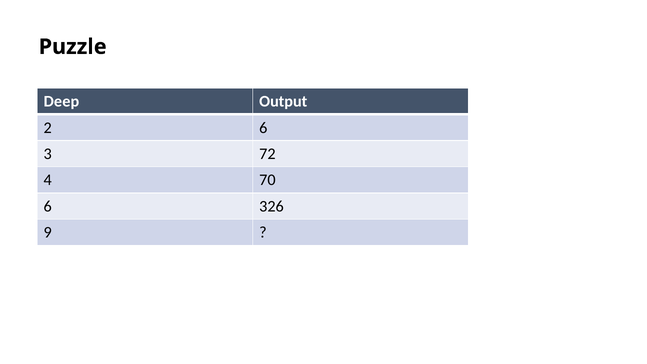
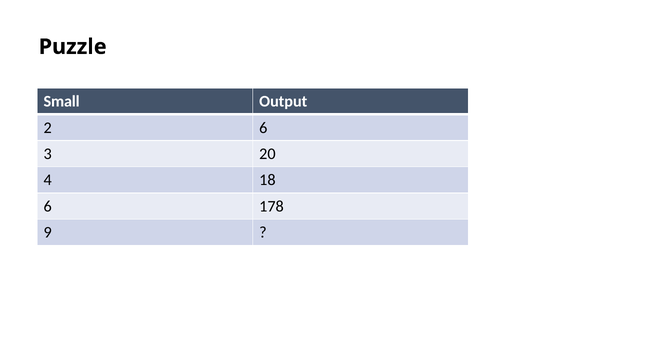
Deep: Deep -> Small
72: 72 -> 20
70: 70 -> 18
326: 326 -> 178
